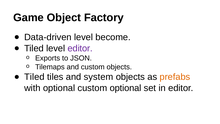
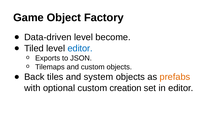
editor at (80, 48) colour: purple -> blue
Tiled at (34, 77): Tiled -> Back
custom optional: optional -> creation
